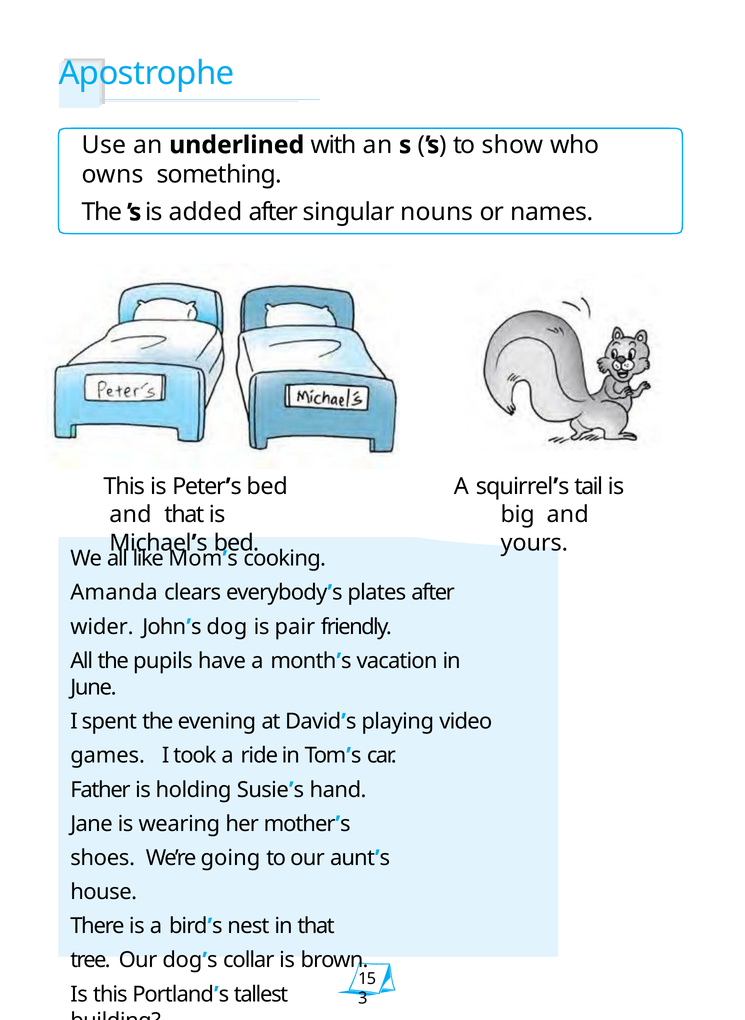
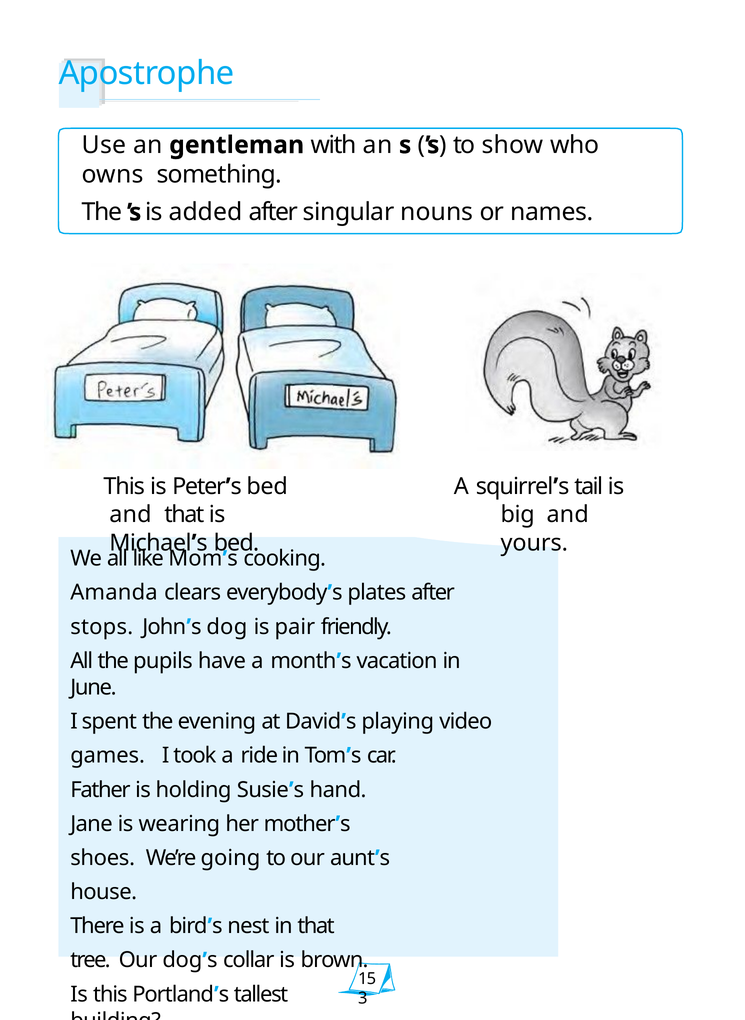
underlined: underlined -> gentleman
wider: wider -> stops
